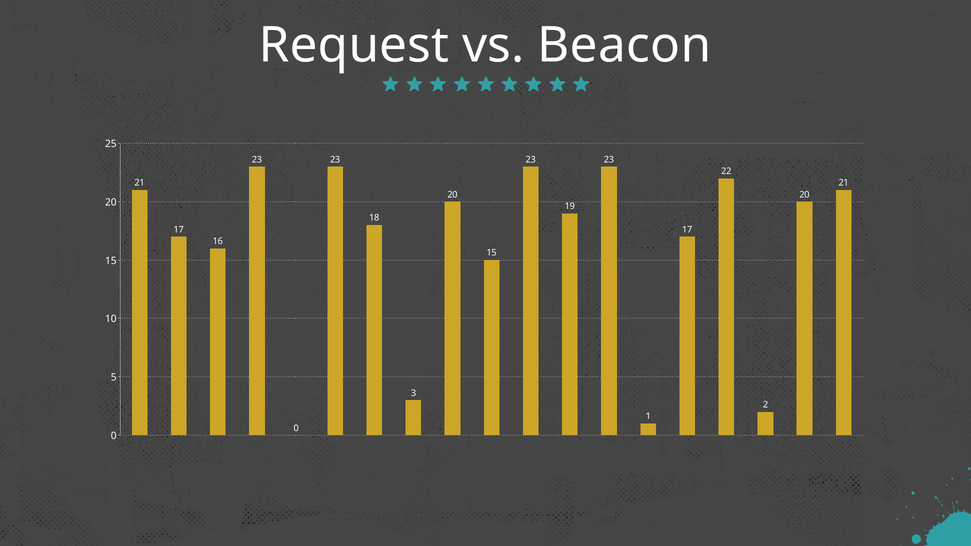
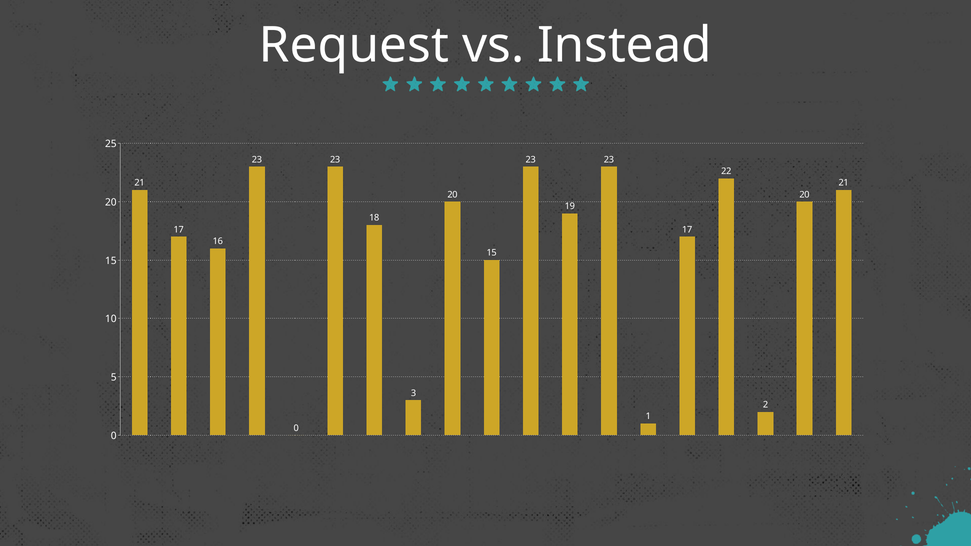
Beacon: Beacon -> Instead
